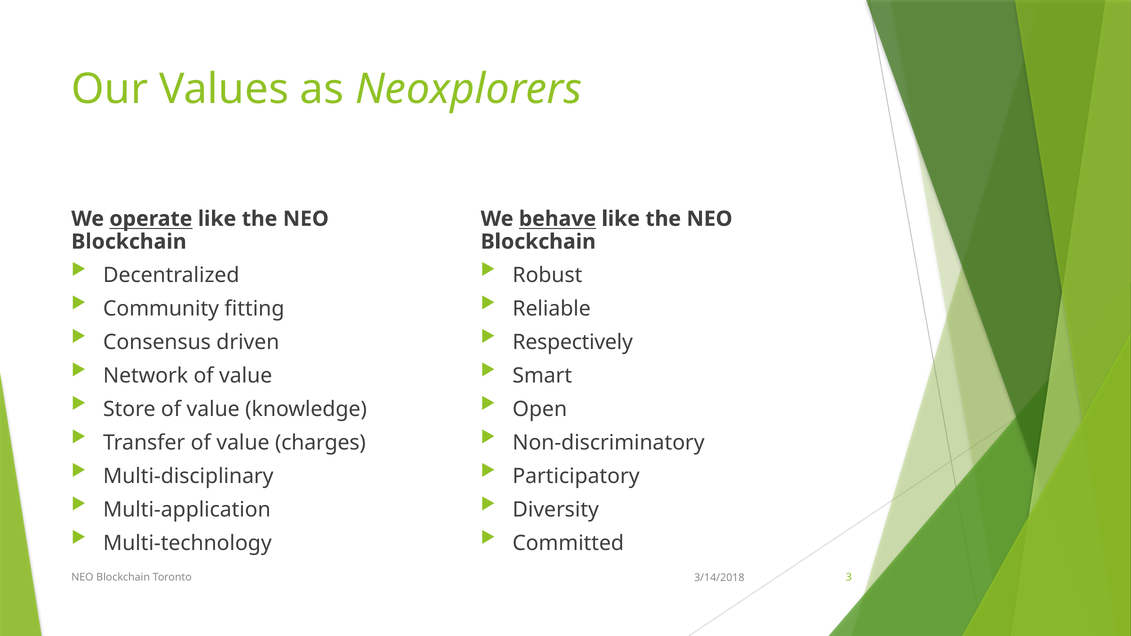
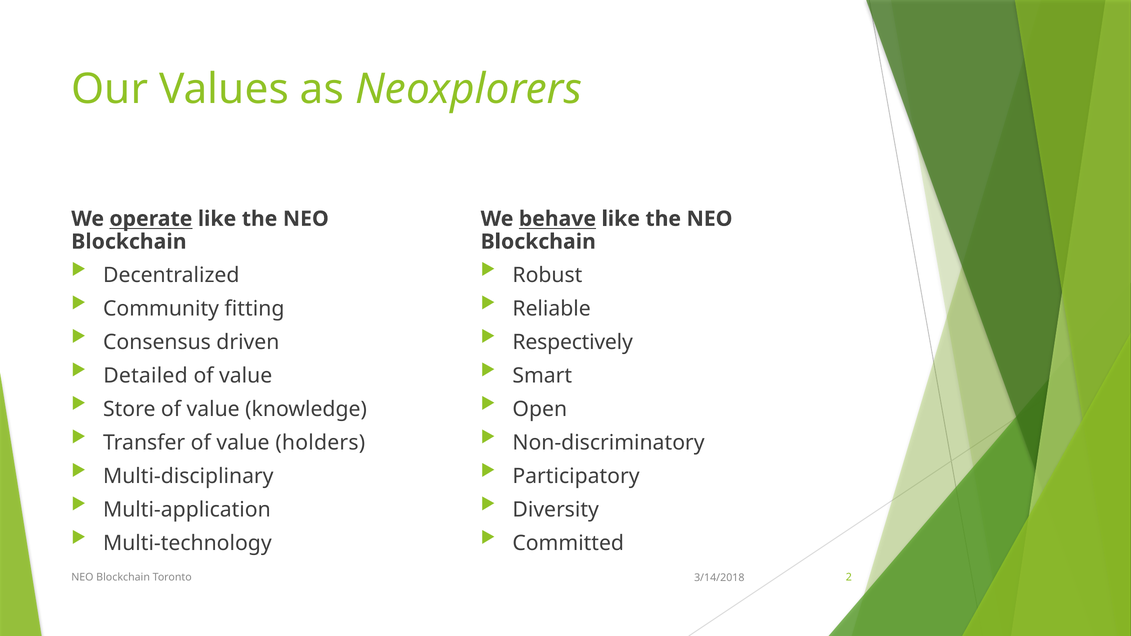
Network: Network -> Detailed
charges: charges -> holders
3: 3 -> 2
